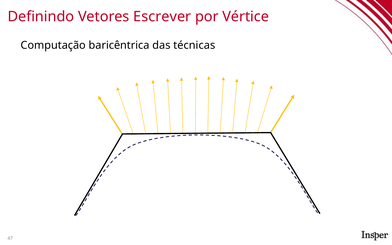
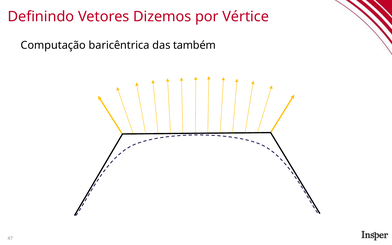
Escrever: Escrever -> Dizemos
técnicas: técnicas -> também
